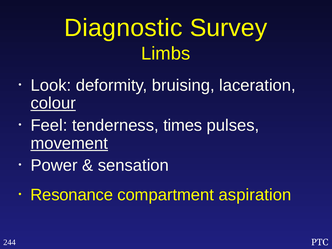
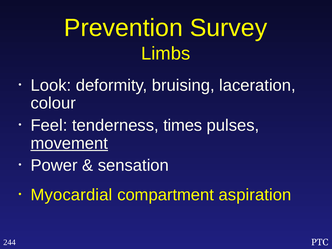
Diagnostic: Diagnostic -> Prevention
colour underline: present -> none
Resonance: Resonance -> Myocardial
